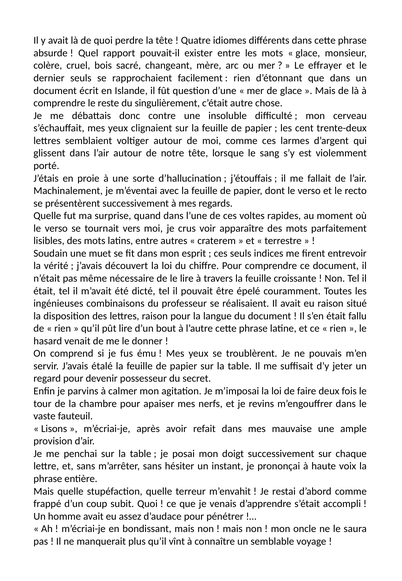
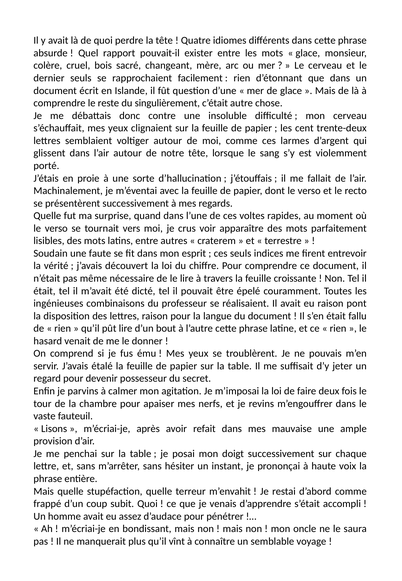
Le effrayer: effrayer -> cerveau
muet: muet -> faute
situé: situé -> pont
